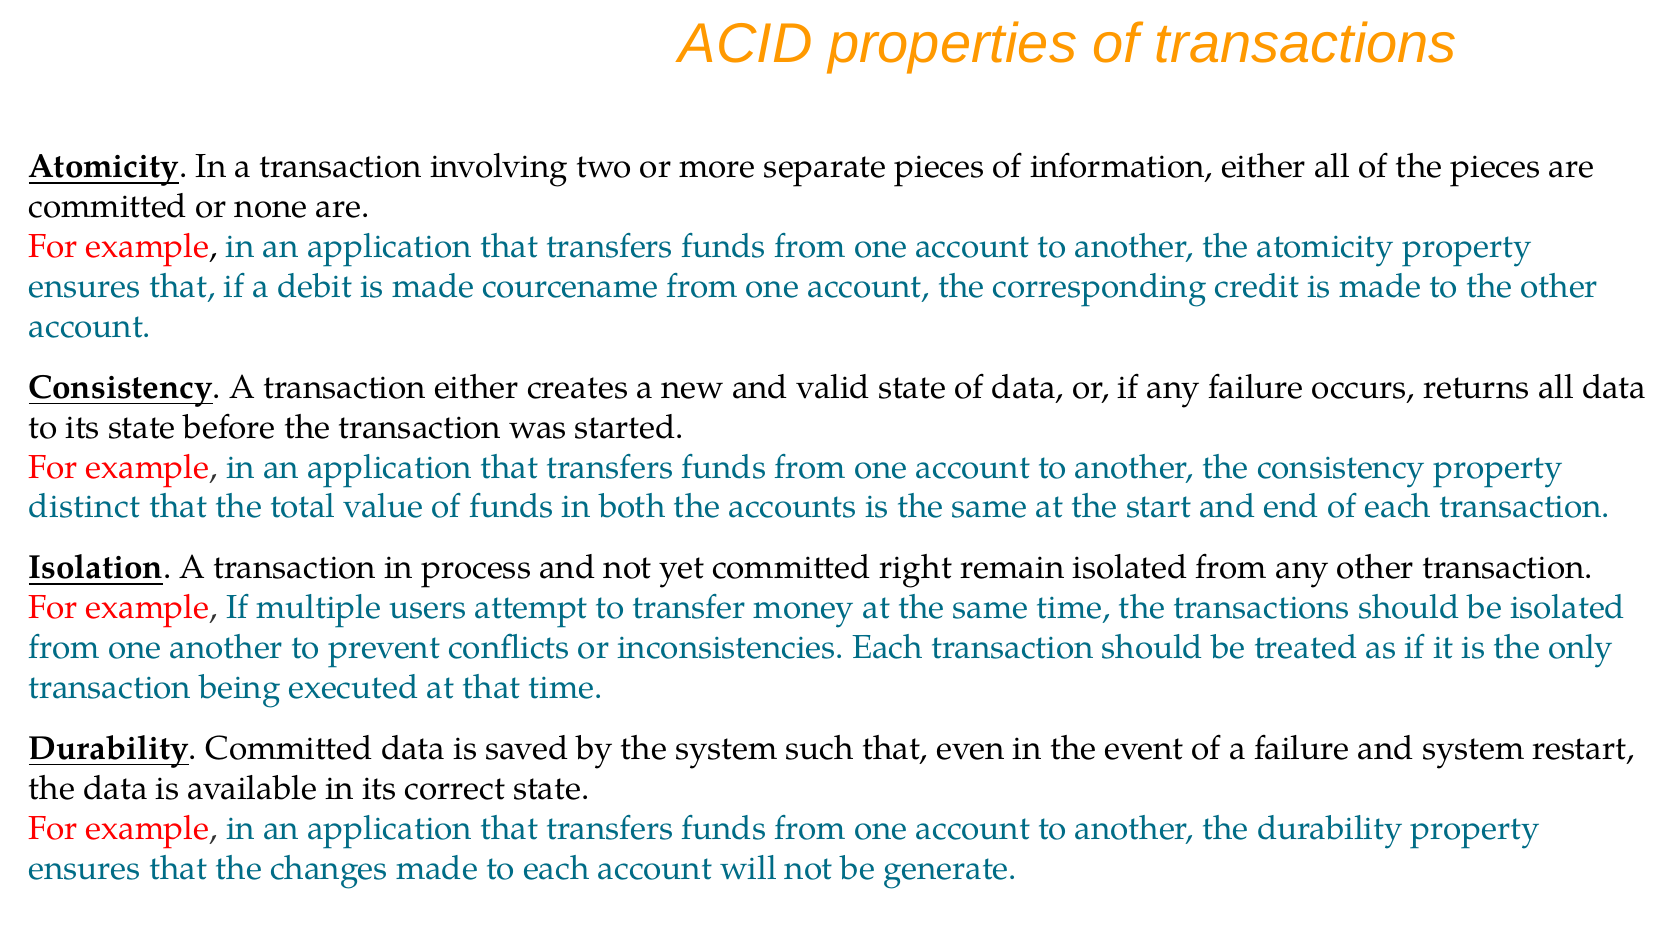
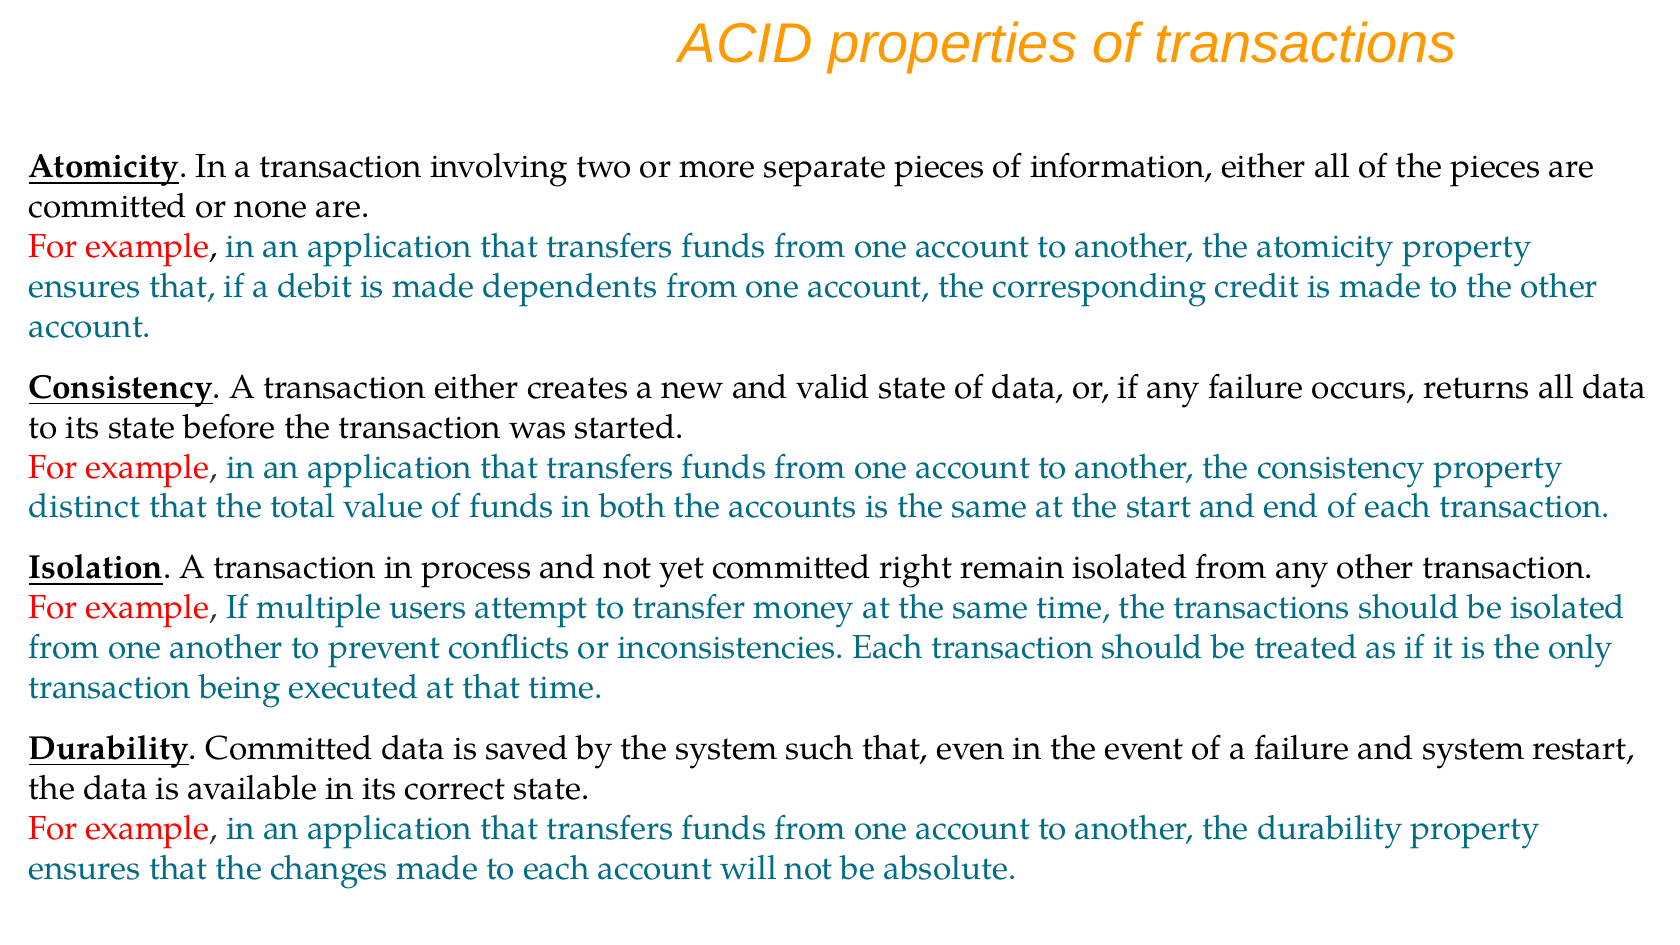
courcename: courcename -> dependents
generate: generate -> absolute
